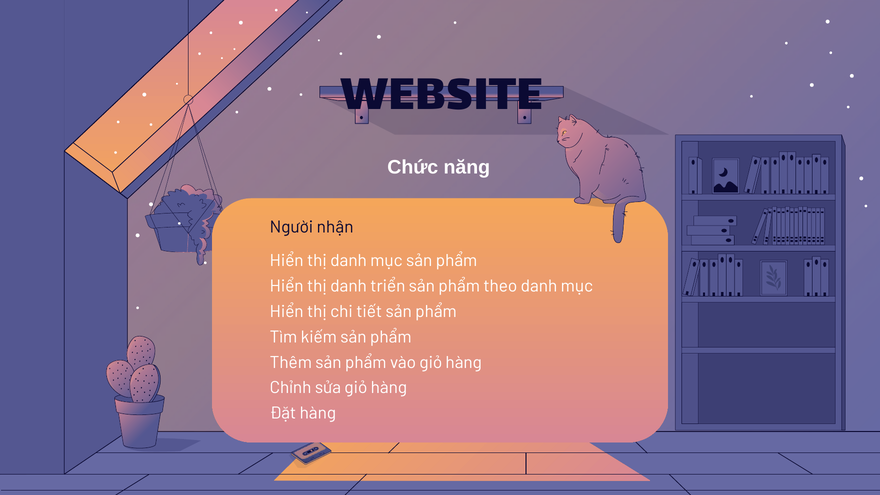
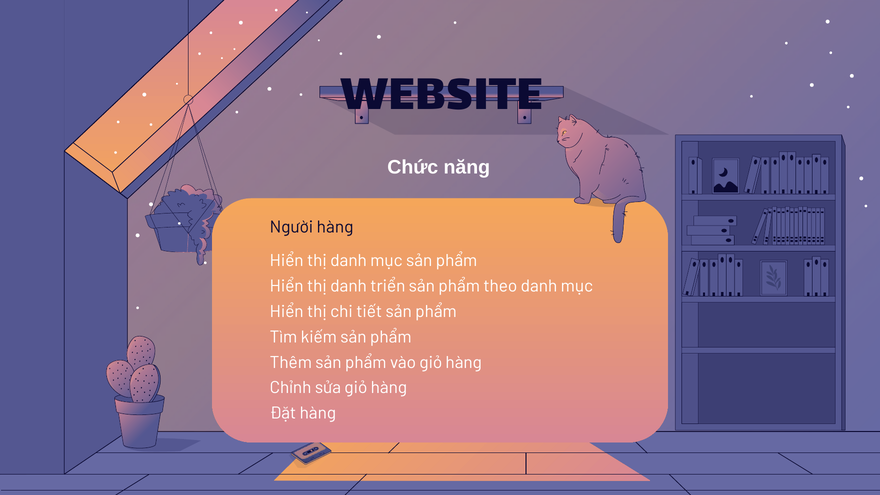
Người nhận: nhận -> hàng
